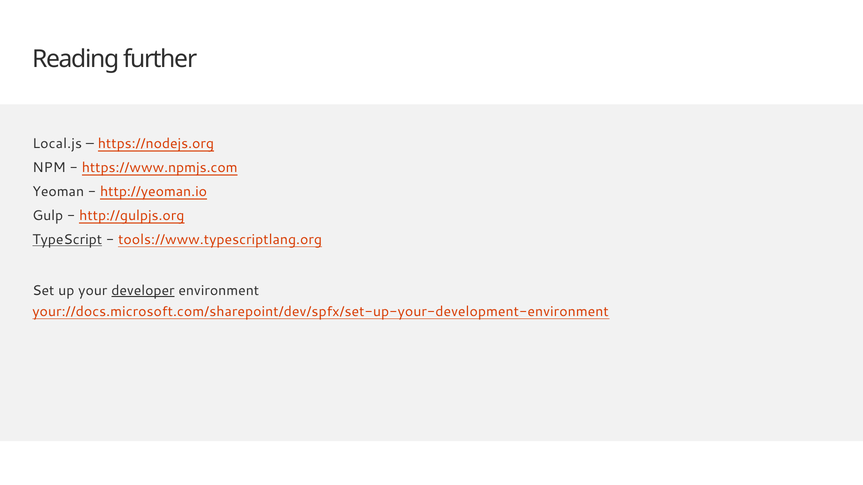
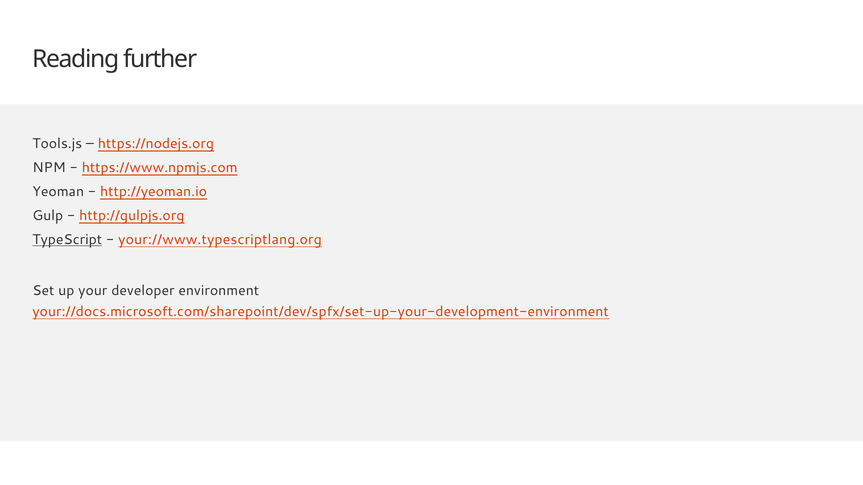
Local.js: Local.js -> Tools.js
tools://www.typescriptlang.org: tools://www.typescriptlang.org -> your://www.typescriptlang.org
developer underline: present -> none
